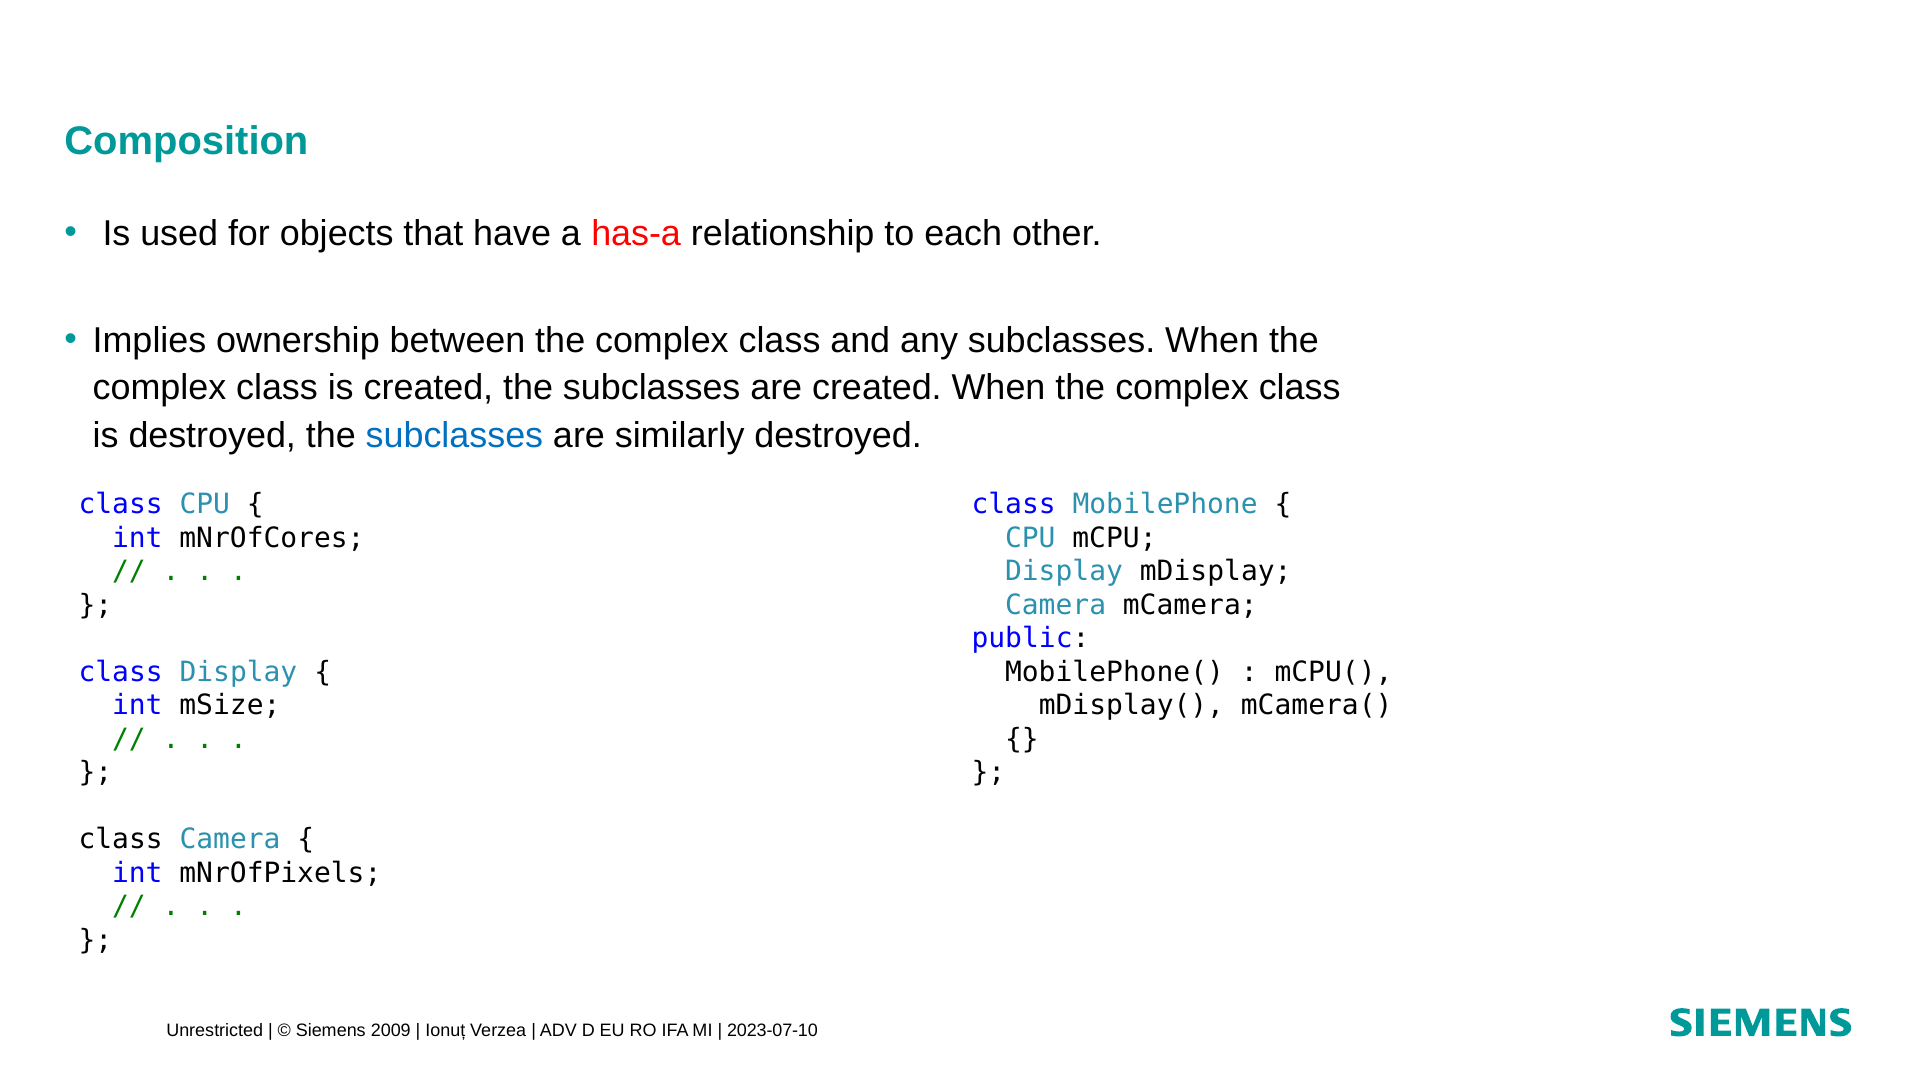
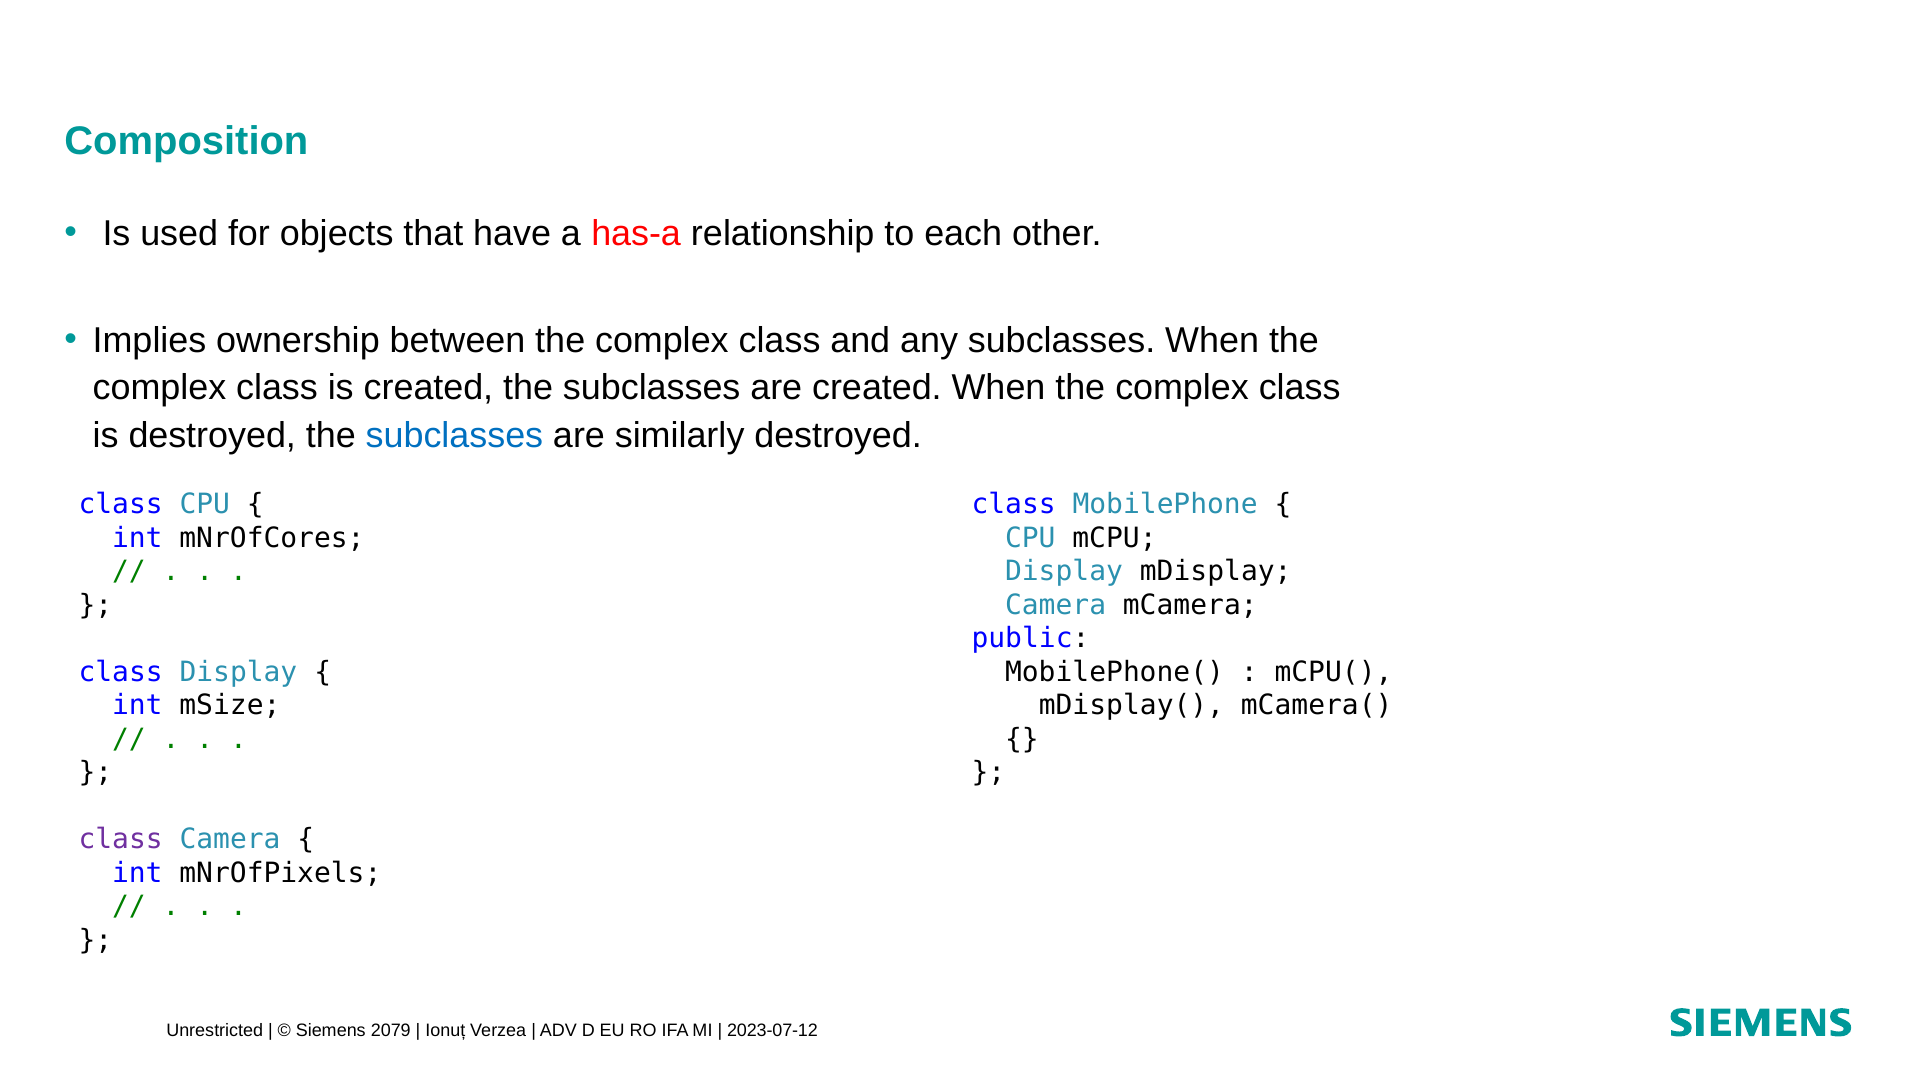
class at (121, 840) colour: black -> purple
2009: 2009 -> 2079
2023-07-10: 2023-07-10 -> 2023-07-12
